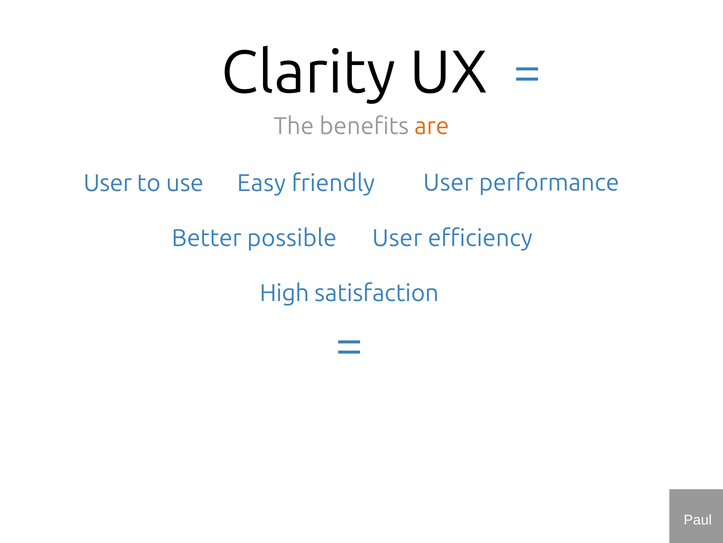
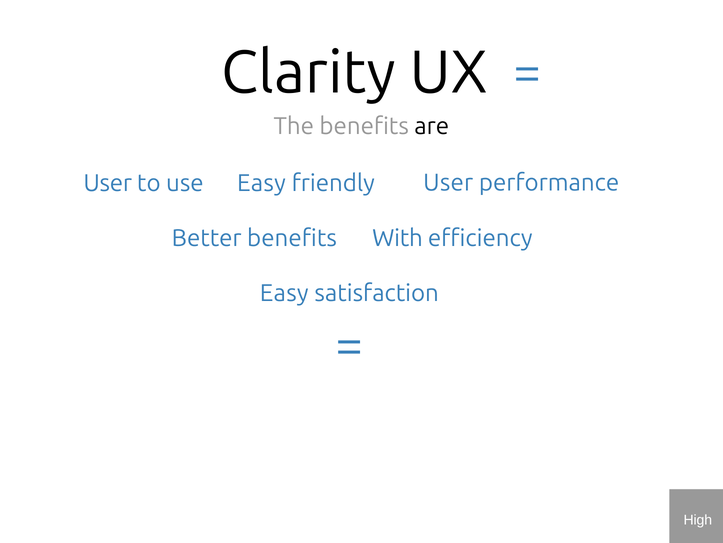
are colour: orange -> black
Better possible: possible -> benefits
User at (397, 238): User -> With
High at (284, 293): High -> Easy
Paul: Paul -> High
